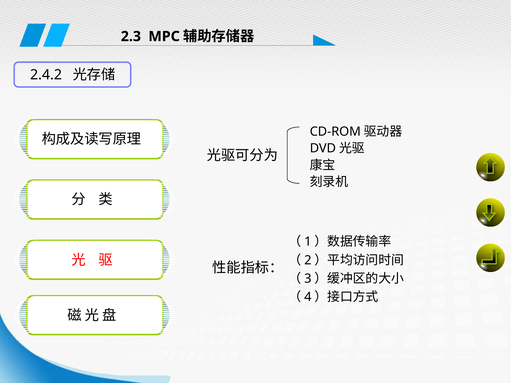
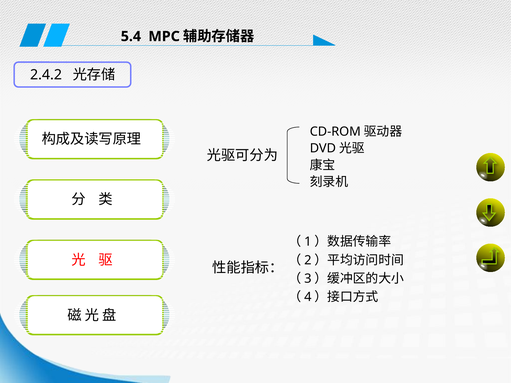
2.3: 2.3 -> 5.4
